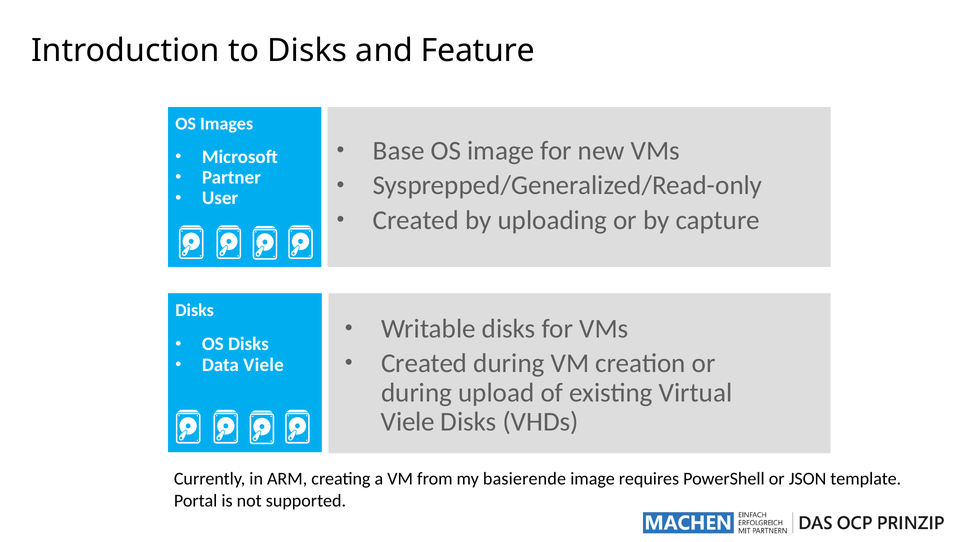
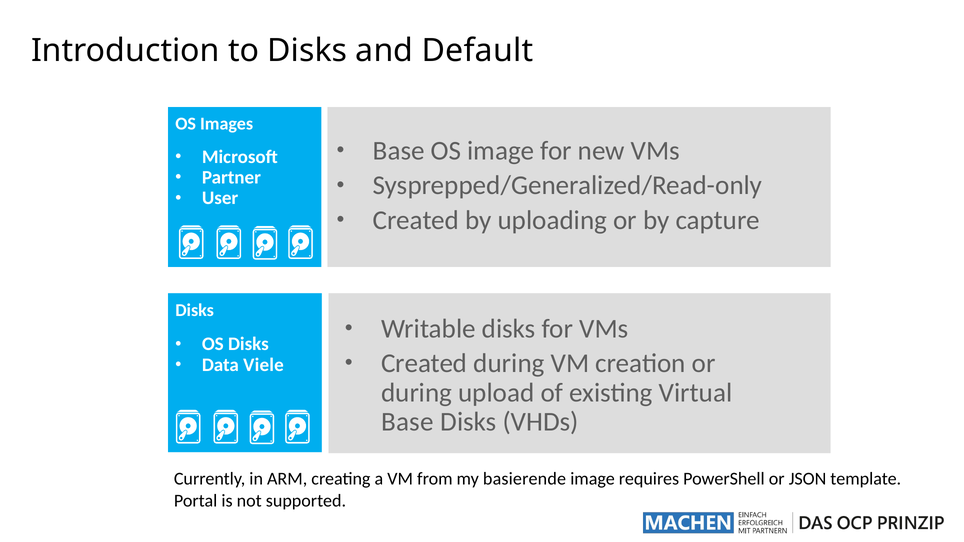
Feature: Feature -> Default
Viele at (408, 422): Viele -> Base
